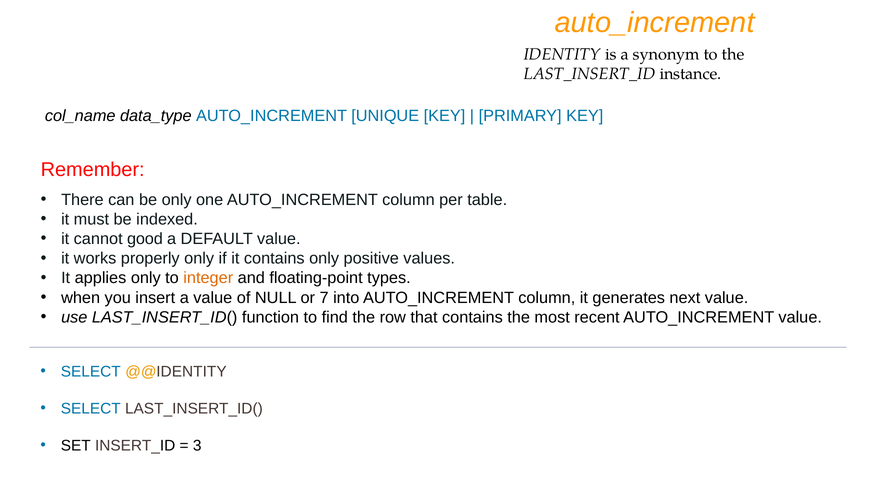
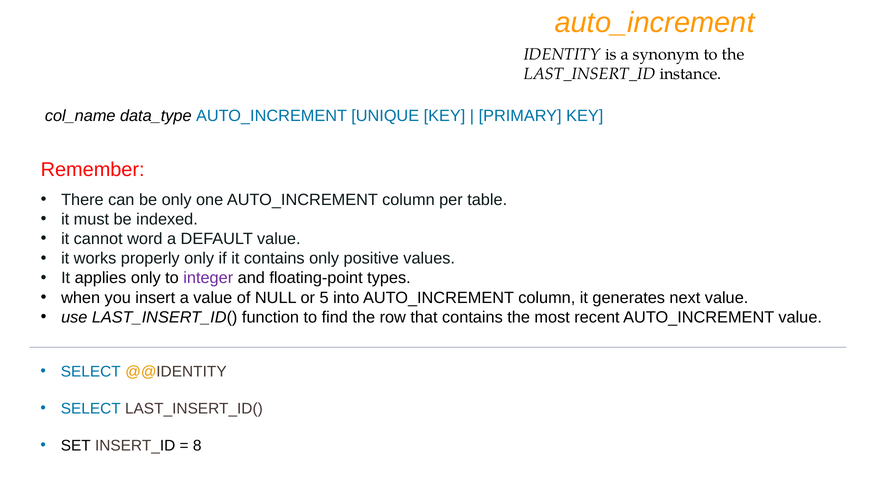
good: good -> word
integer colour: orange -> purple
7: 7 -> 5
3: 3 -> 8
